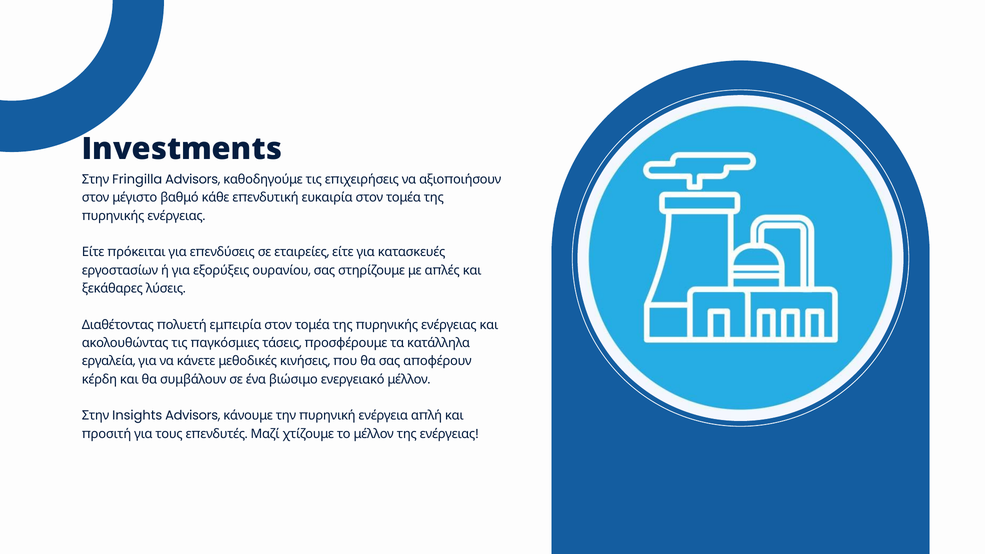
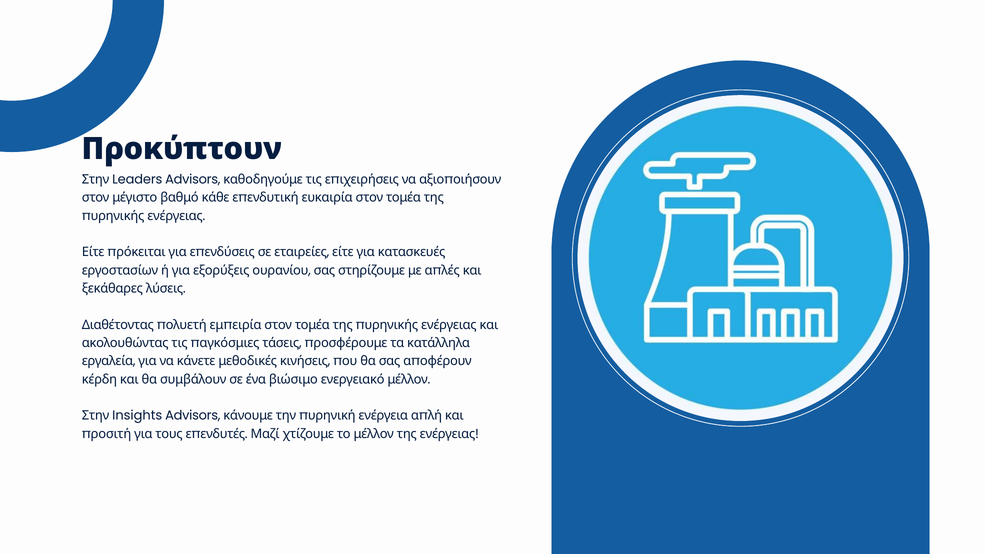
Investments: Investments -> Προκύπτουν
Fringilla: Fringilla -> Leaders
